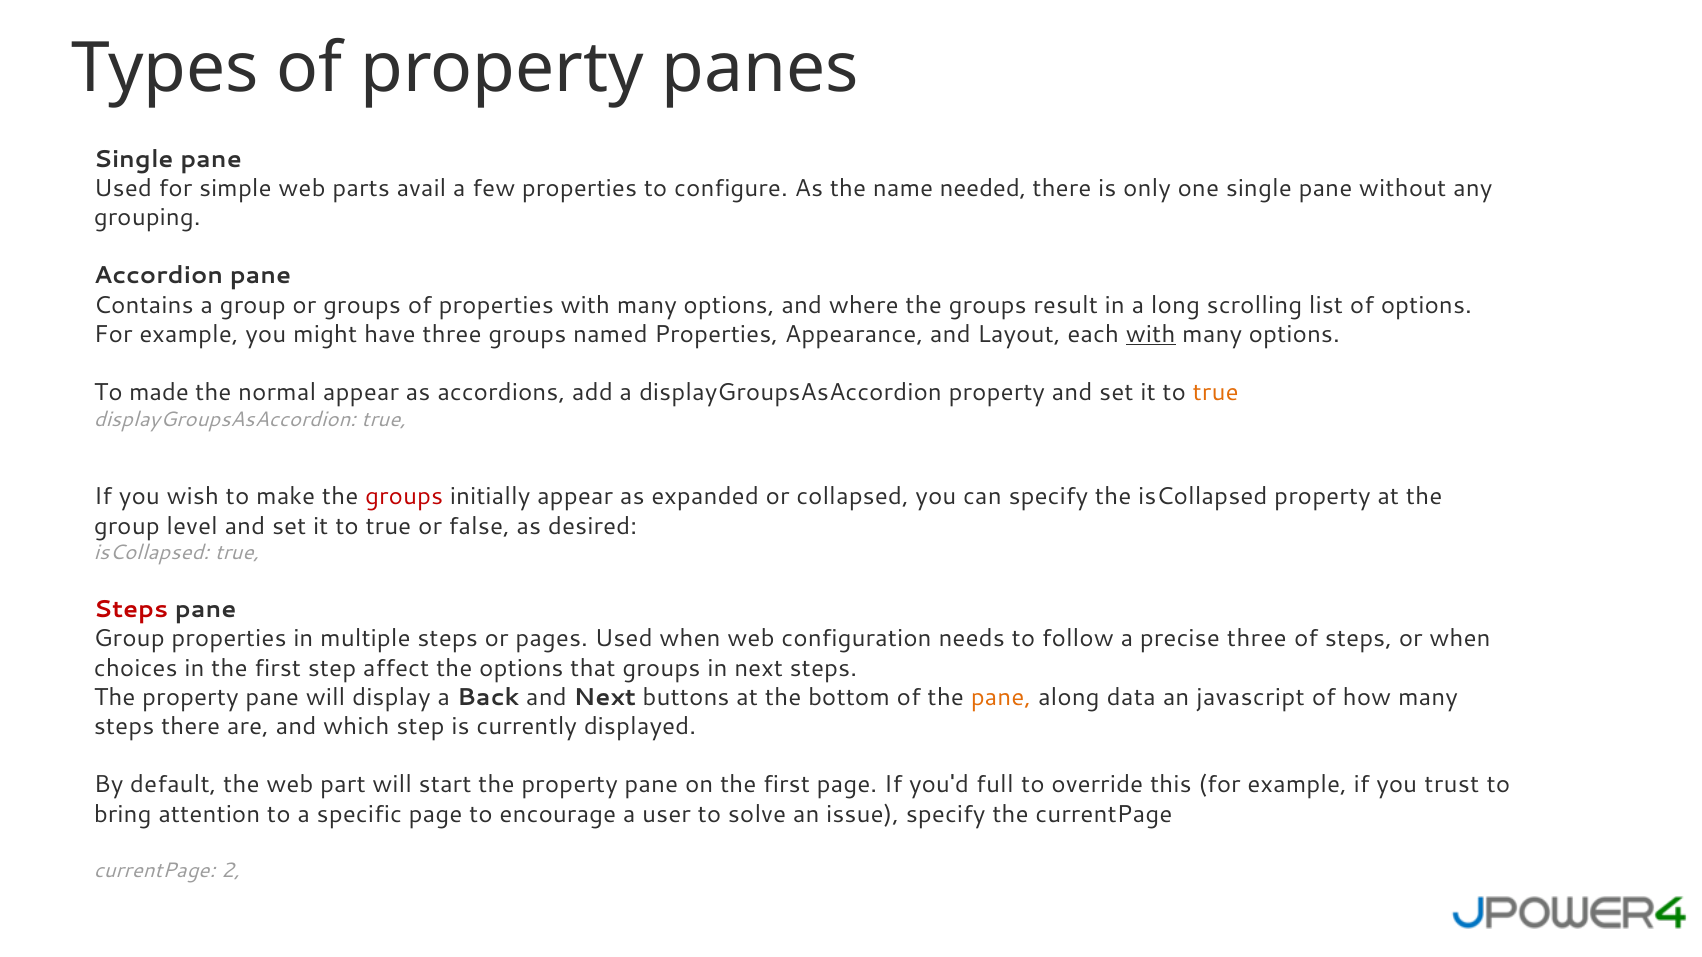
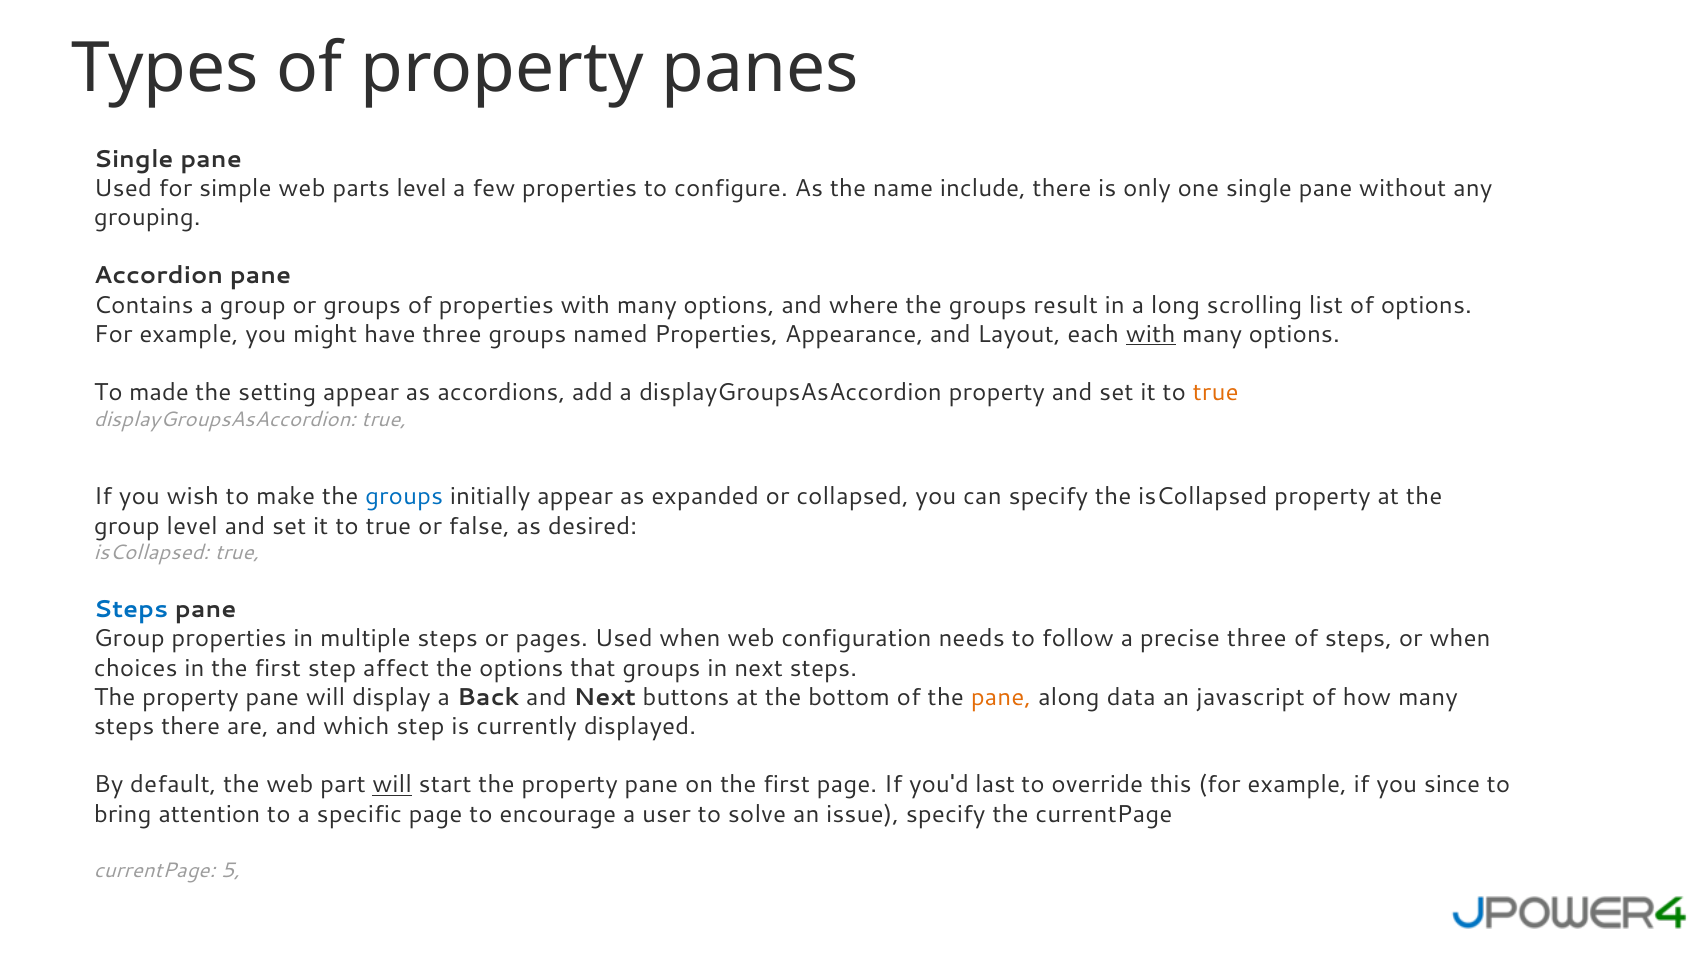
parts avail: avail -> level
needed: needed -> include
normal: normal -> setting
groups at (404, 497) colour: red -> blue
Steps at (131, 610) colour: red -> blue
will at (392, 785) underline: none -> present
full: full -> last
trust: trust -> since
2: 2 -> 5
